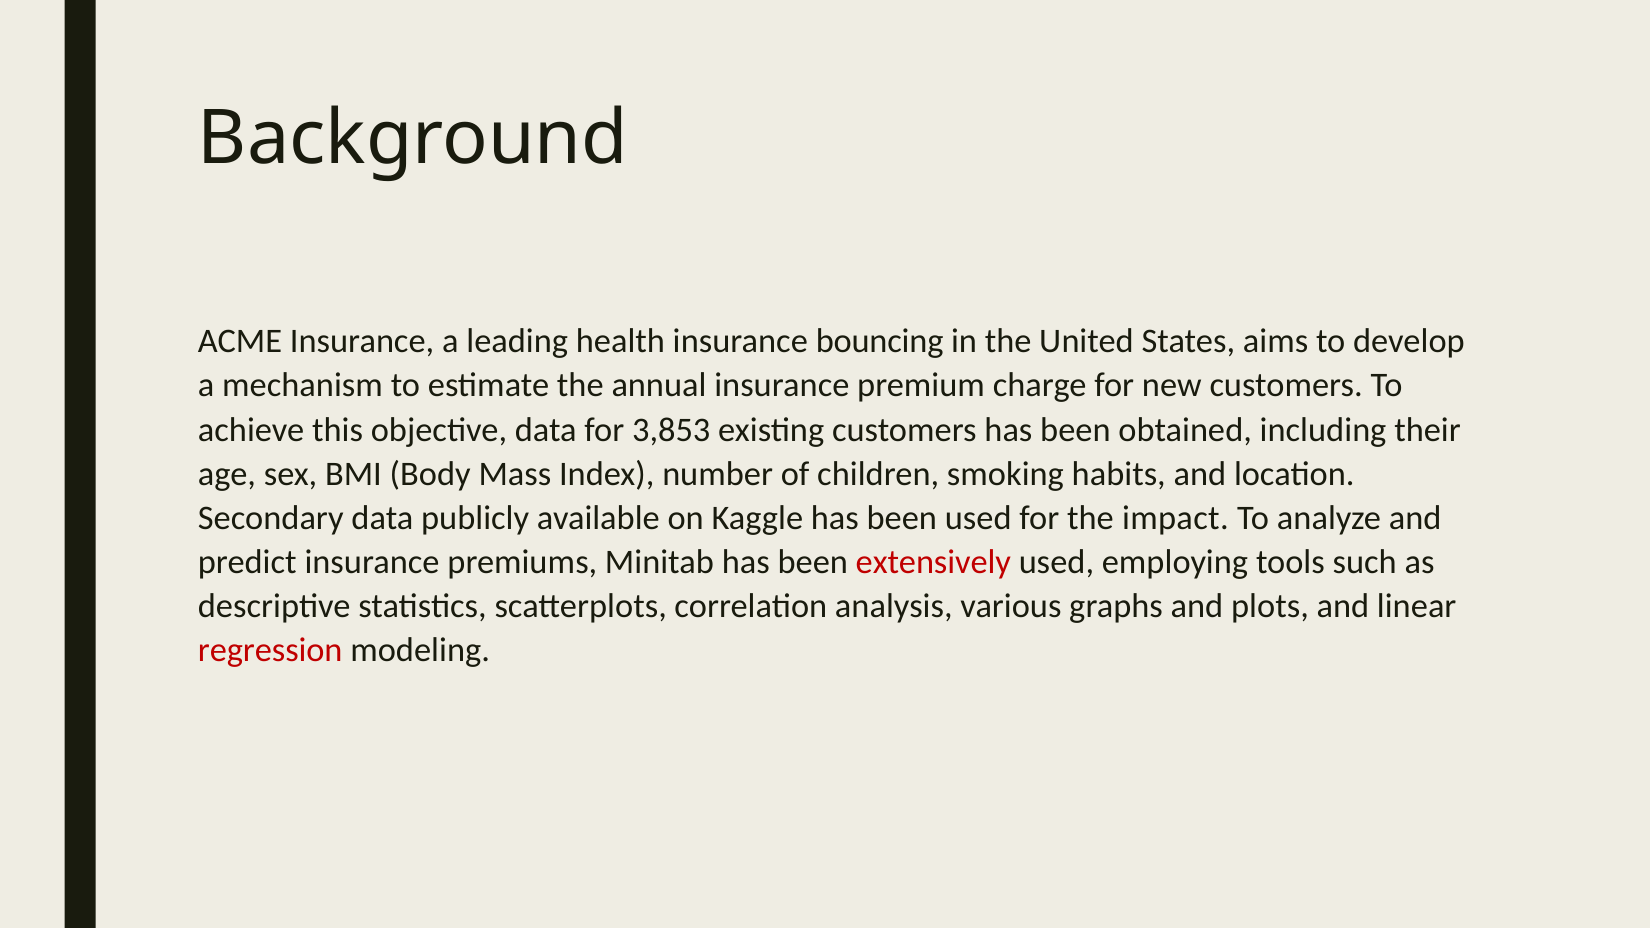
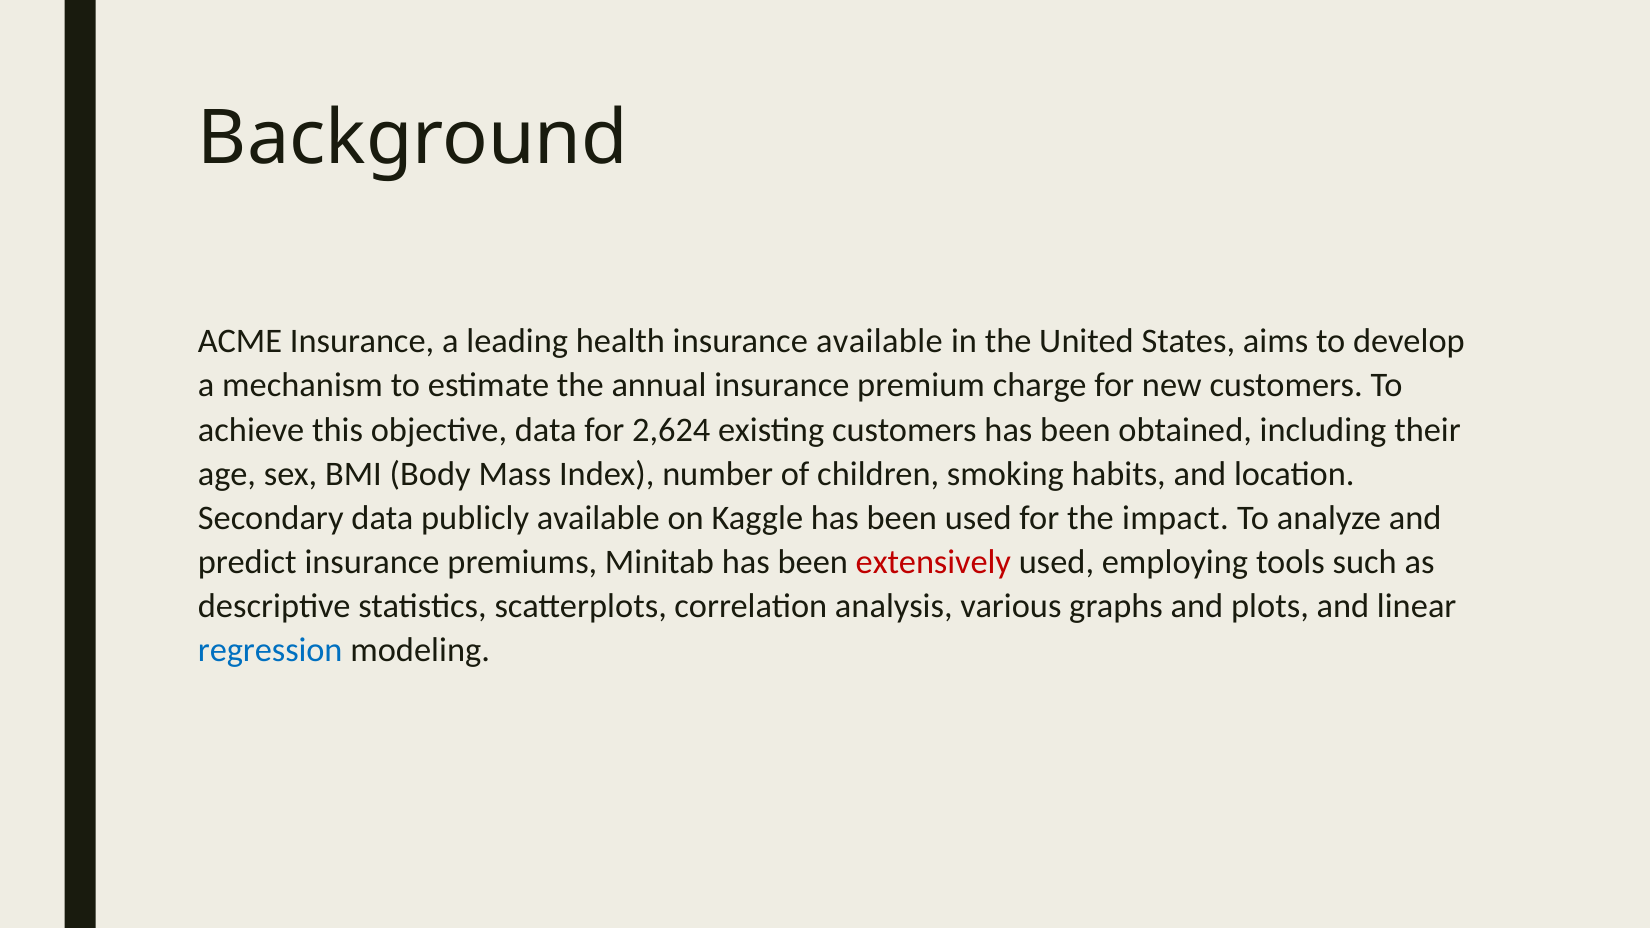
insurance bouncing: bouncing -> available
3,853: 3,853 -> 2,624
regression colour: red -> blue
